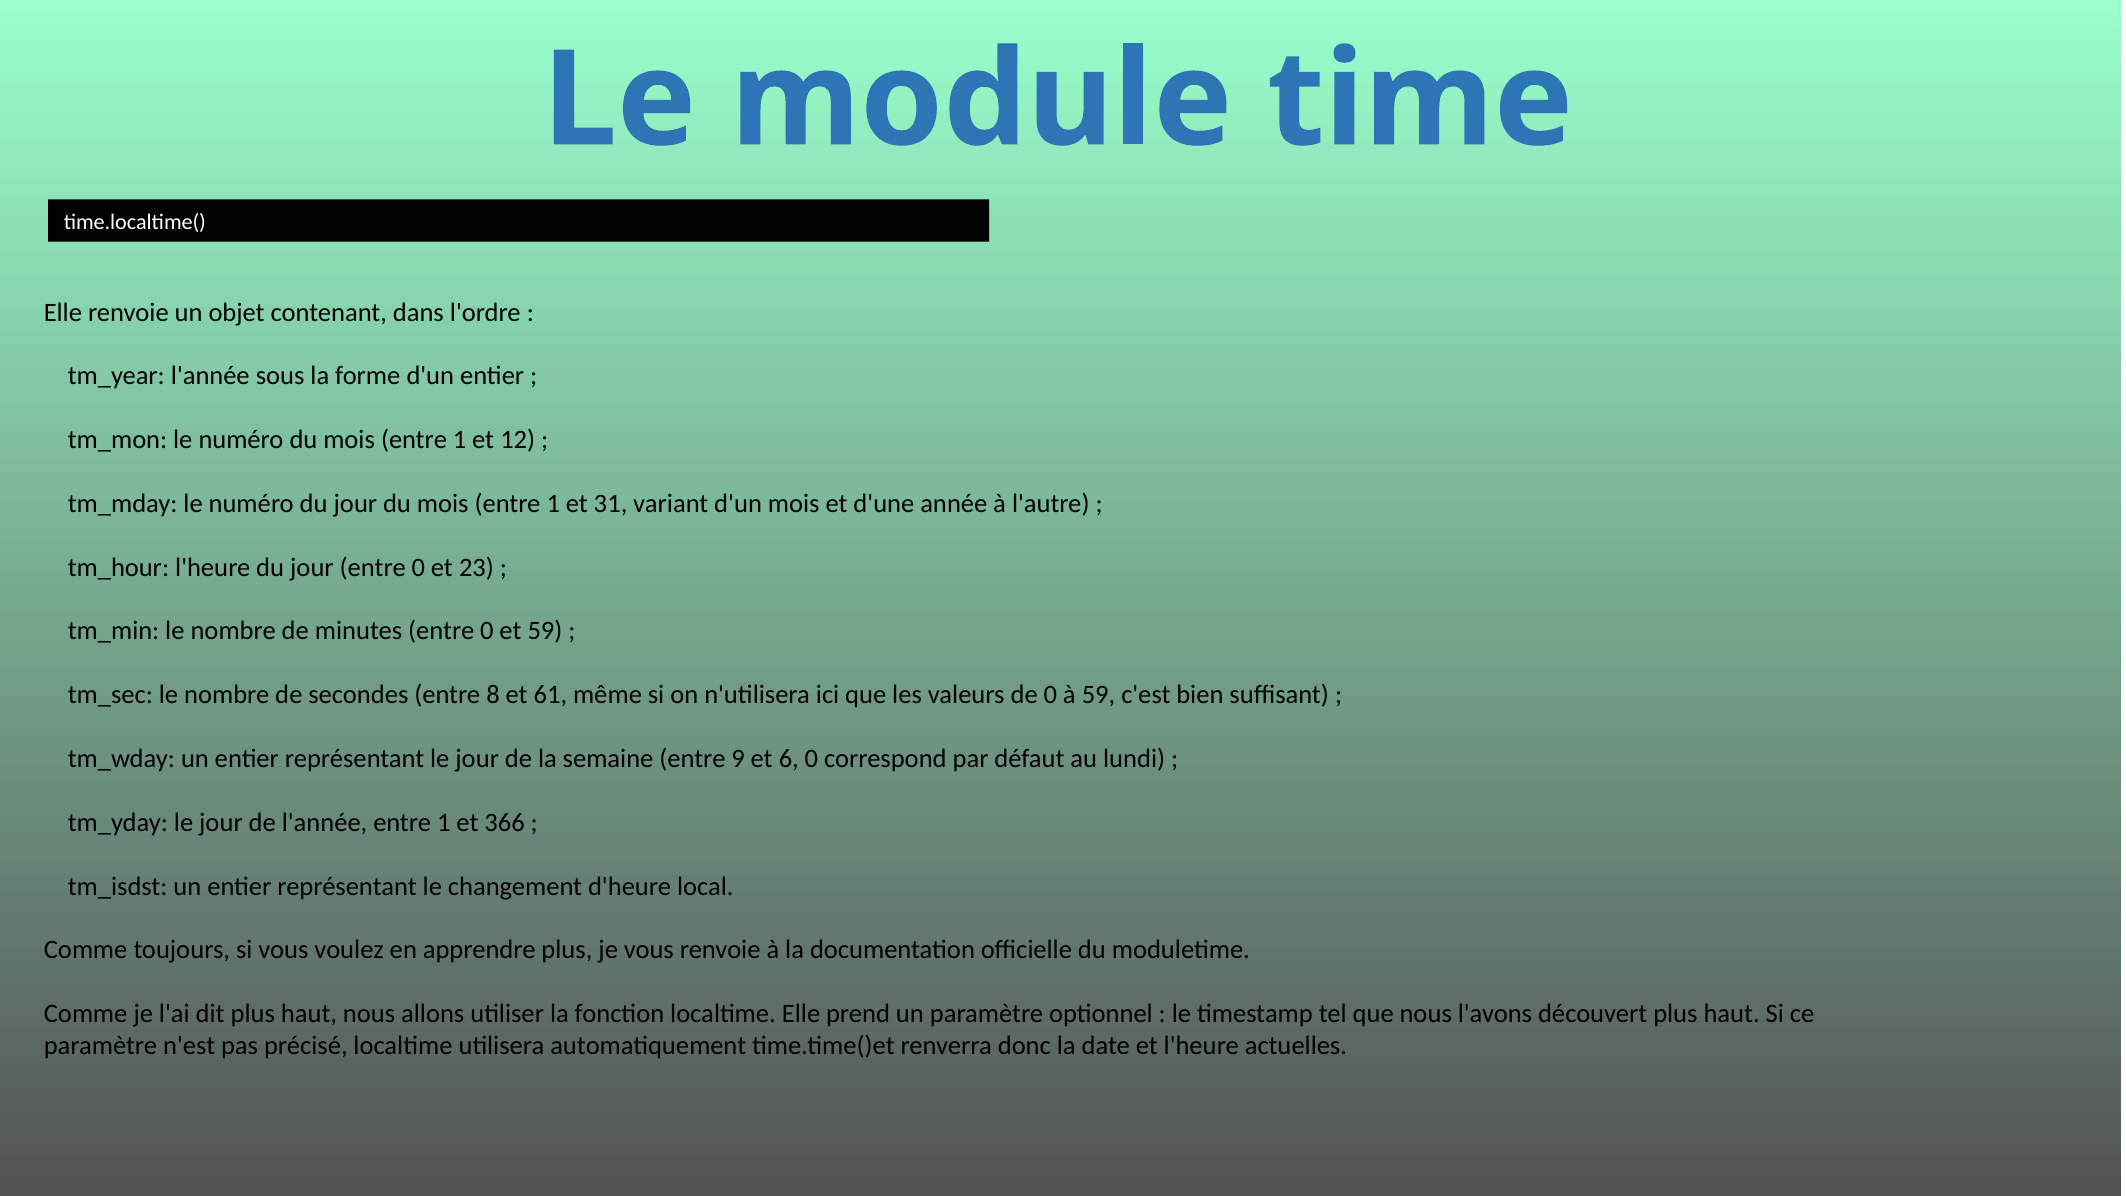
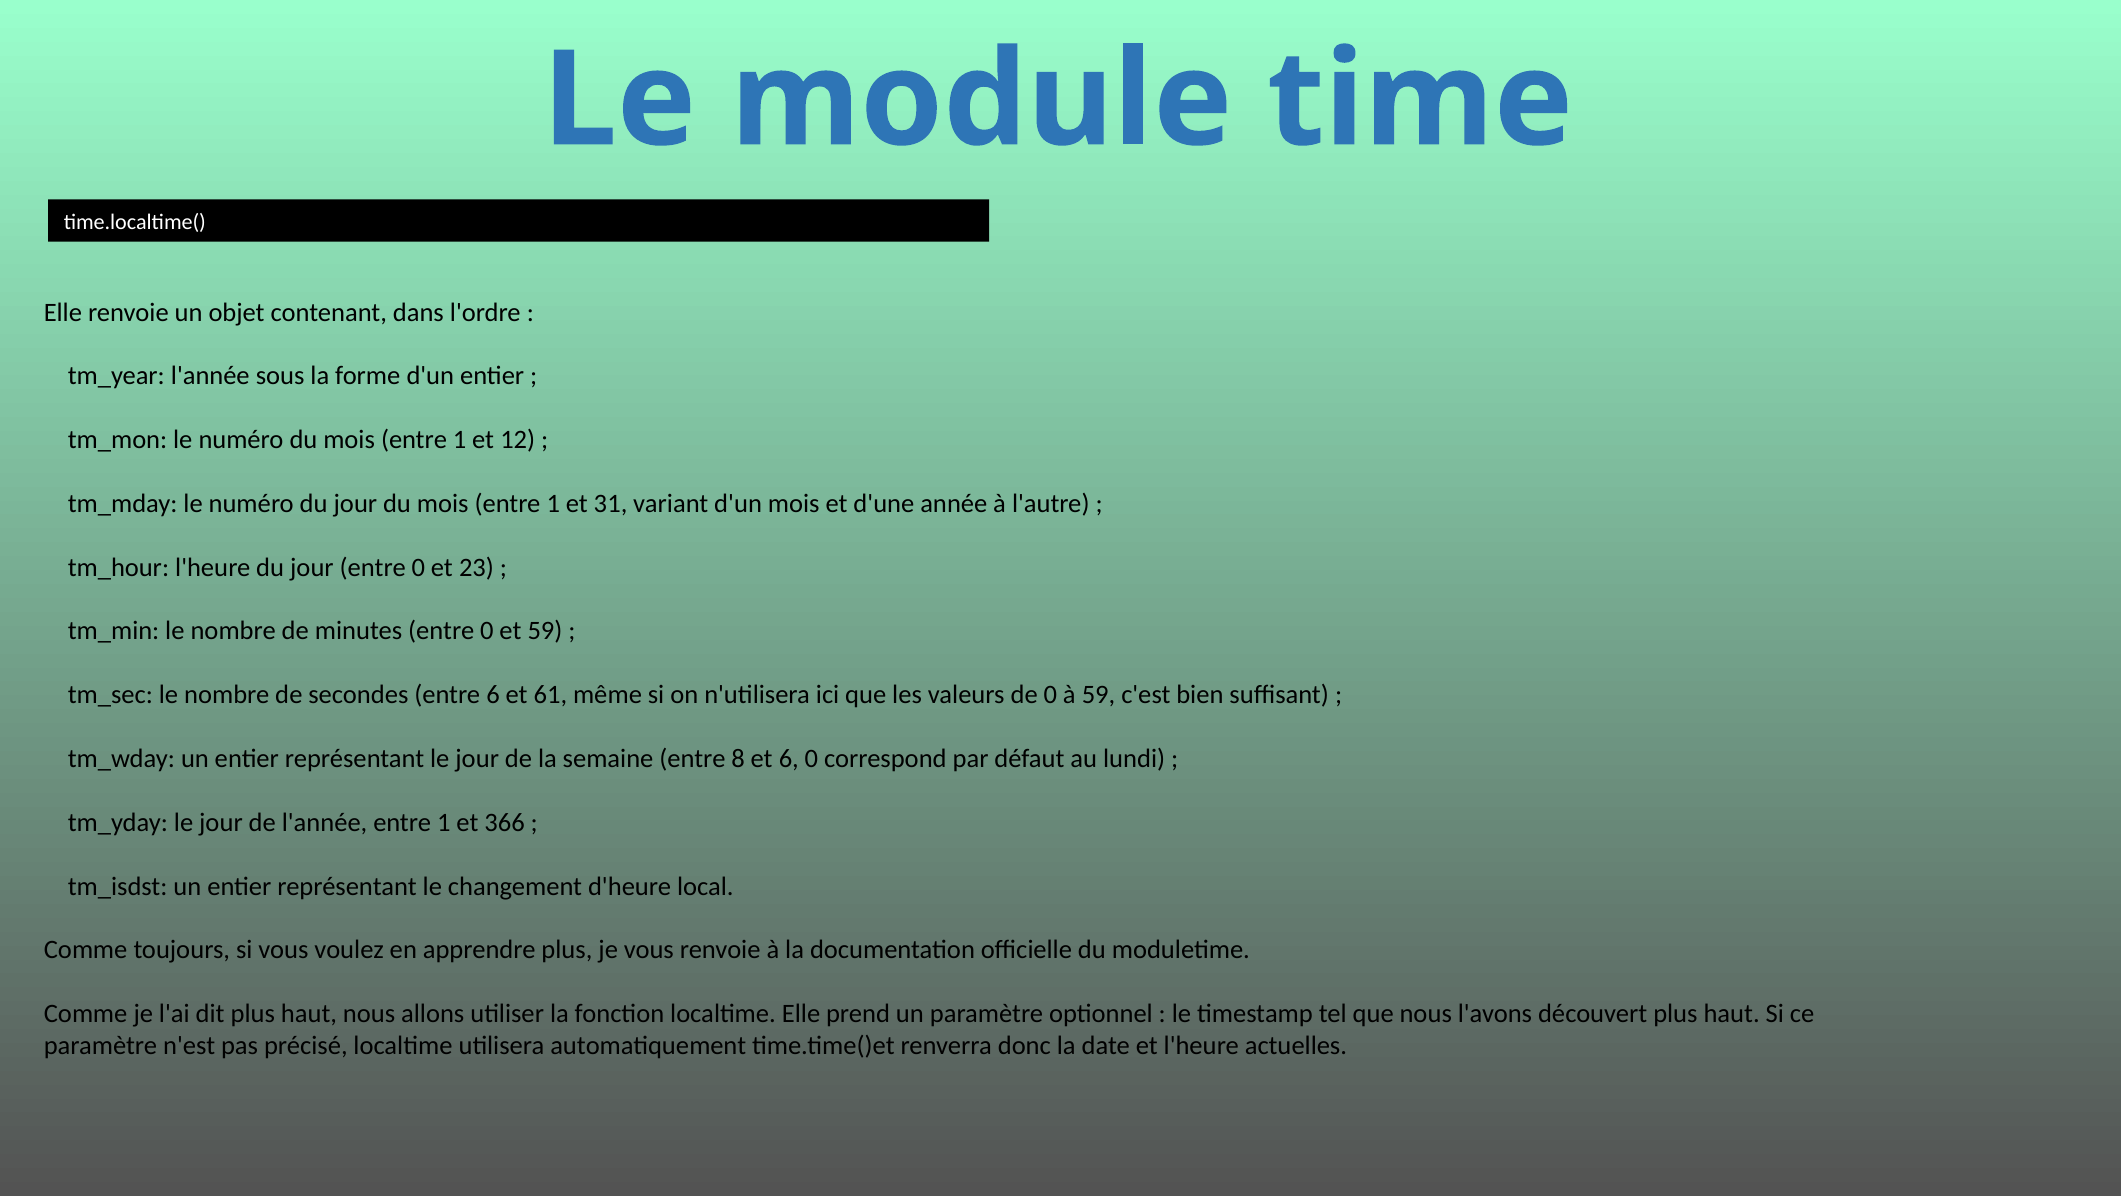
entre 8: 8 -> 6
9: 9 -> 8
